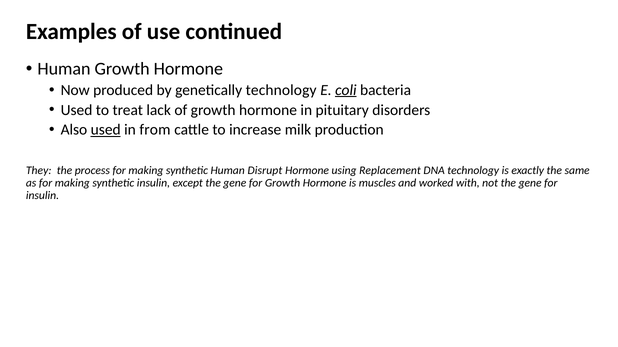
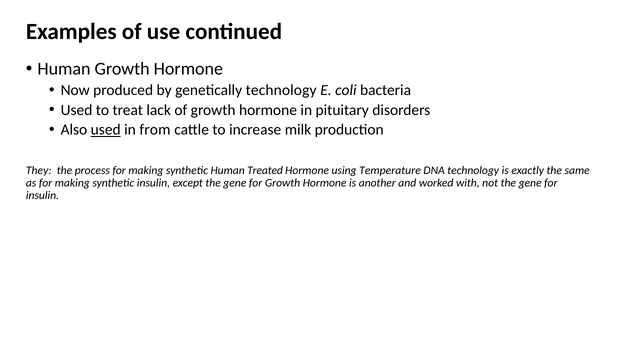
coli underline: present -> none
Disrupt: Disrupt -> Treated
Replacement: Replacement -> Temperature
muscles: muscles -> another
